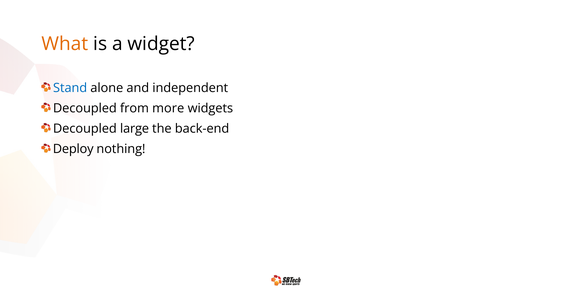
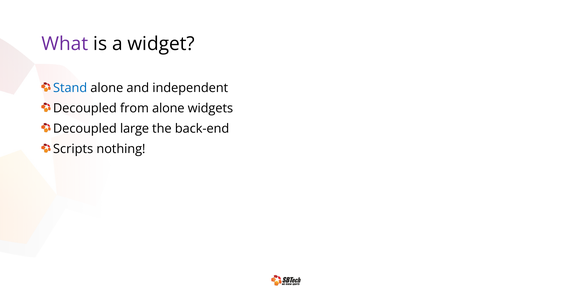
What colour: orange -> purple
from more: more -> alone
Deploy: Deploy -> Scripts
